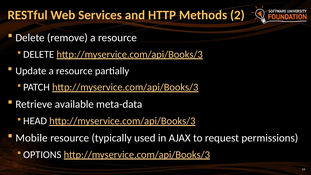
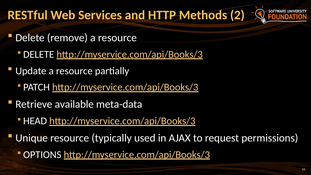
Mobile: Mobile -> Unique
